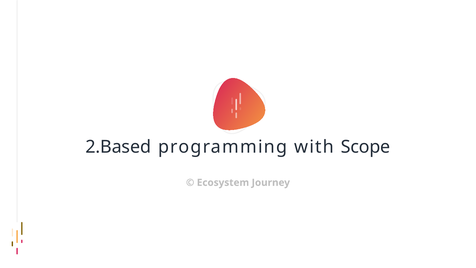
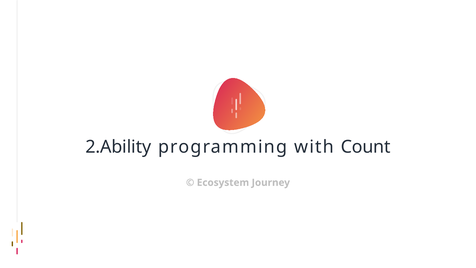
2.Based: 2.Based -> 2.Ability
Scope: Scope -> Count
